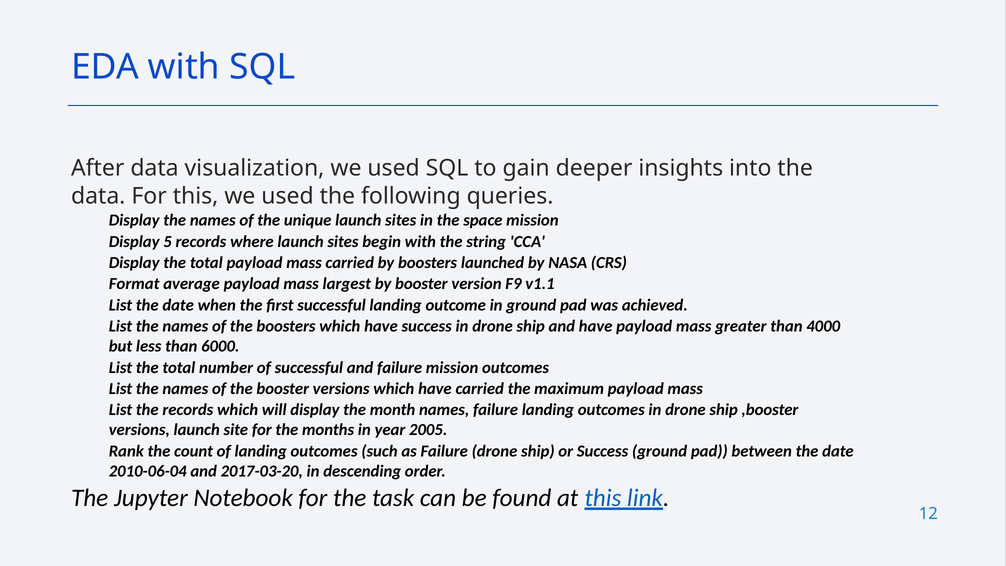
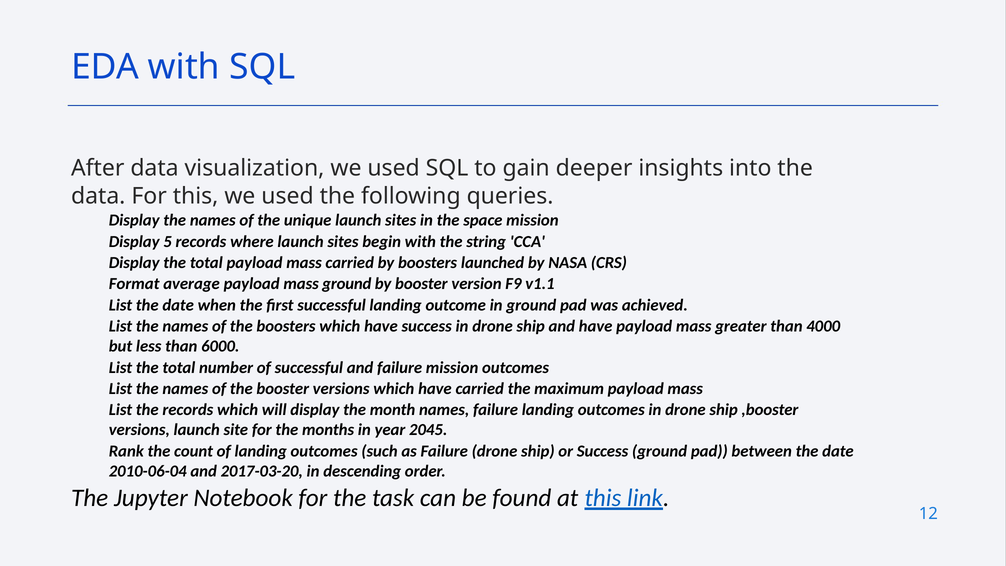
mass largest: largest -> ground
2005: 2005 -> 2045
